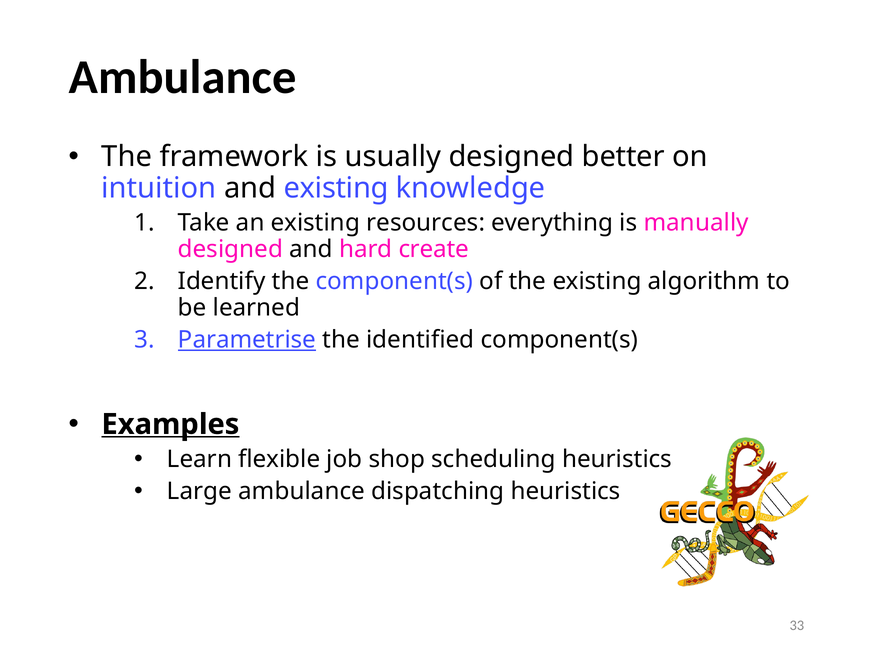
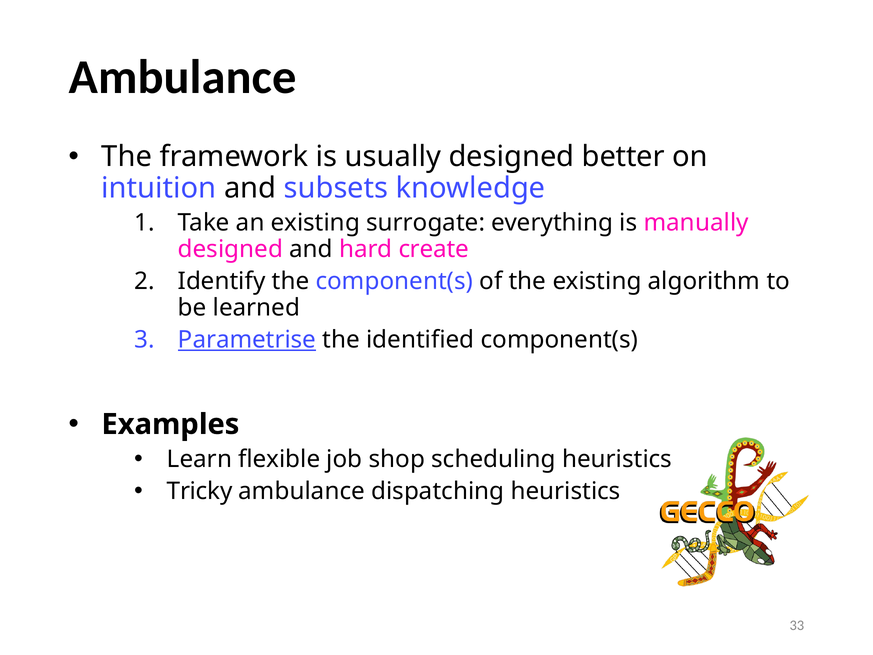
and existing: existing -> subsets
resources: resources -> surrogate
Examples underline: present -> none
Large: Large -> Tricky
